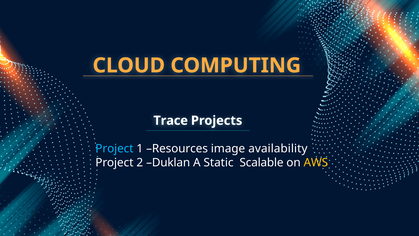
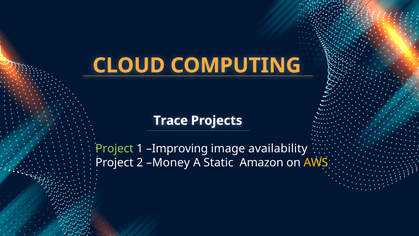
Project at (114, 149) colour: light blue -> light green
Resources: Resources -> Improving
Duklan: Duklan -> Money
Scalable: Scalable -> Amazon
